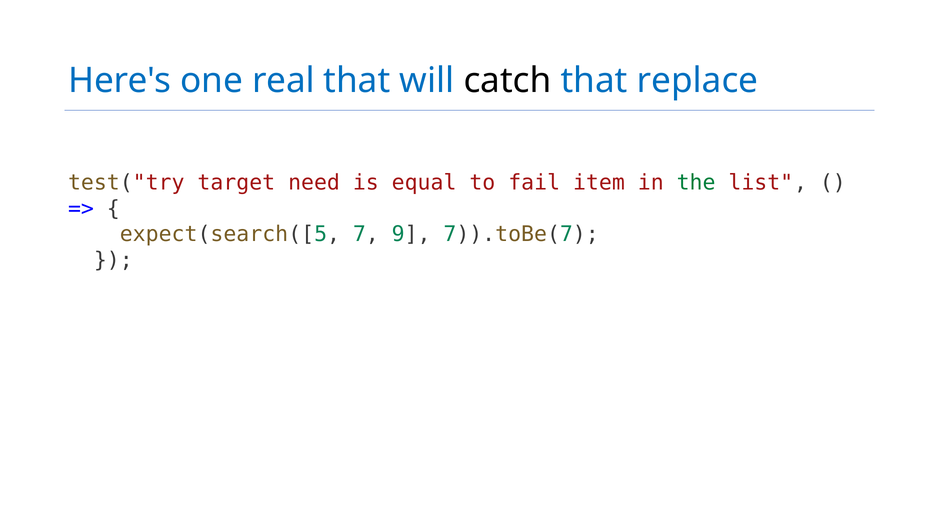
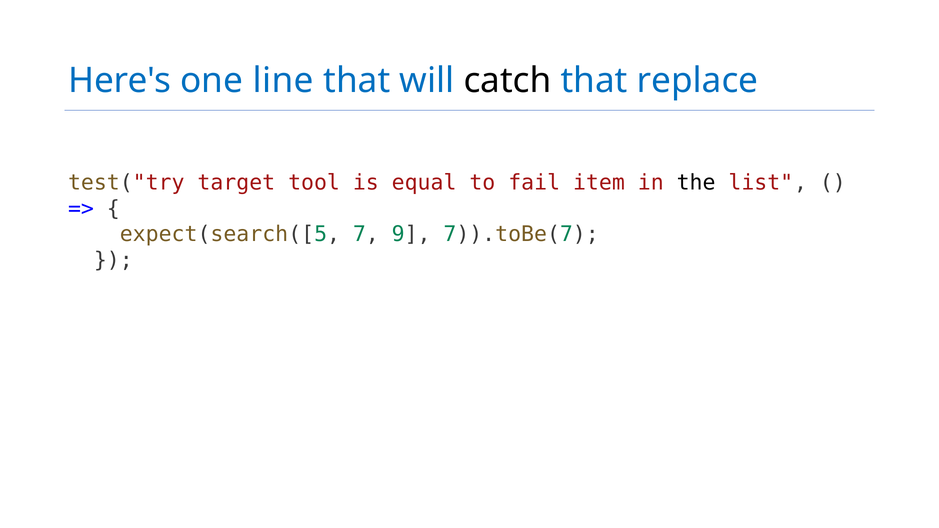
real: real -> line
need: need -> tool
the colour: green -> black
